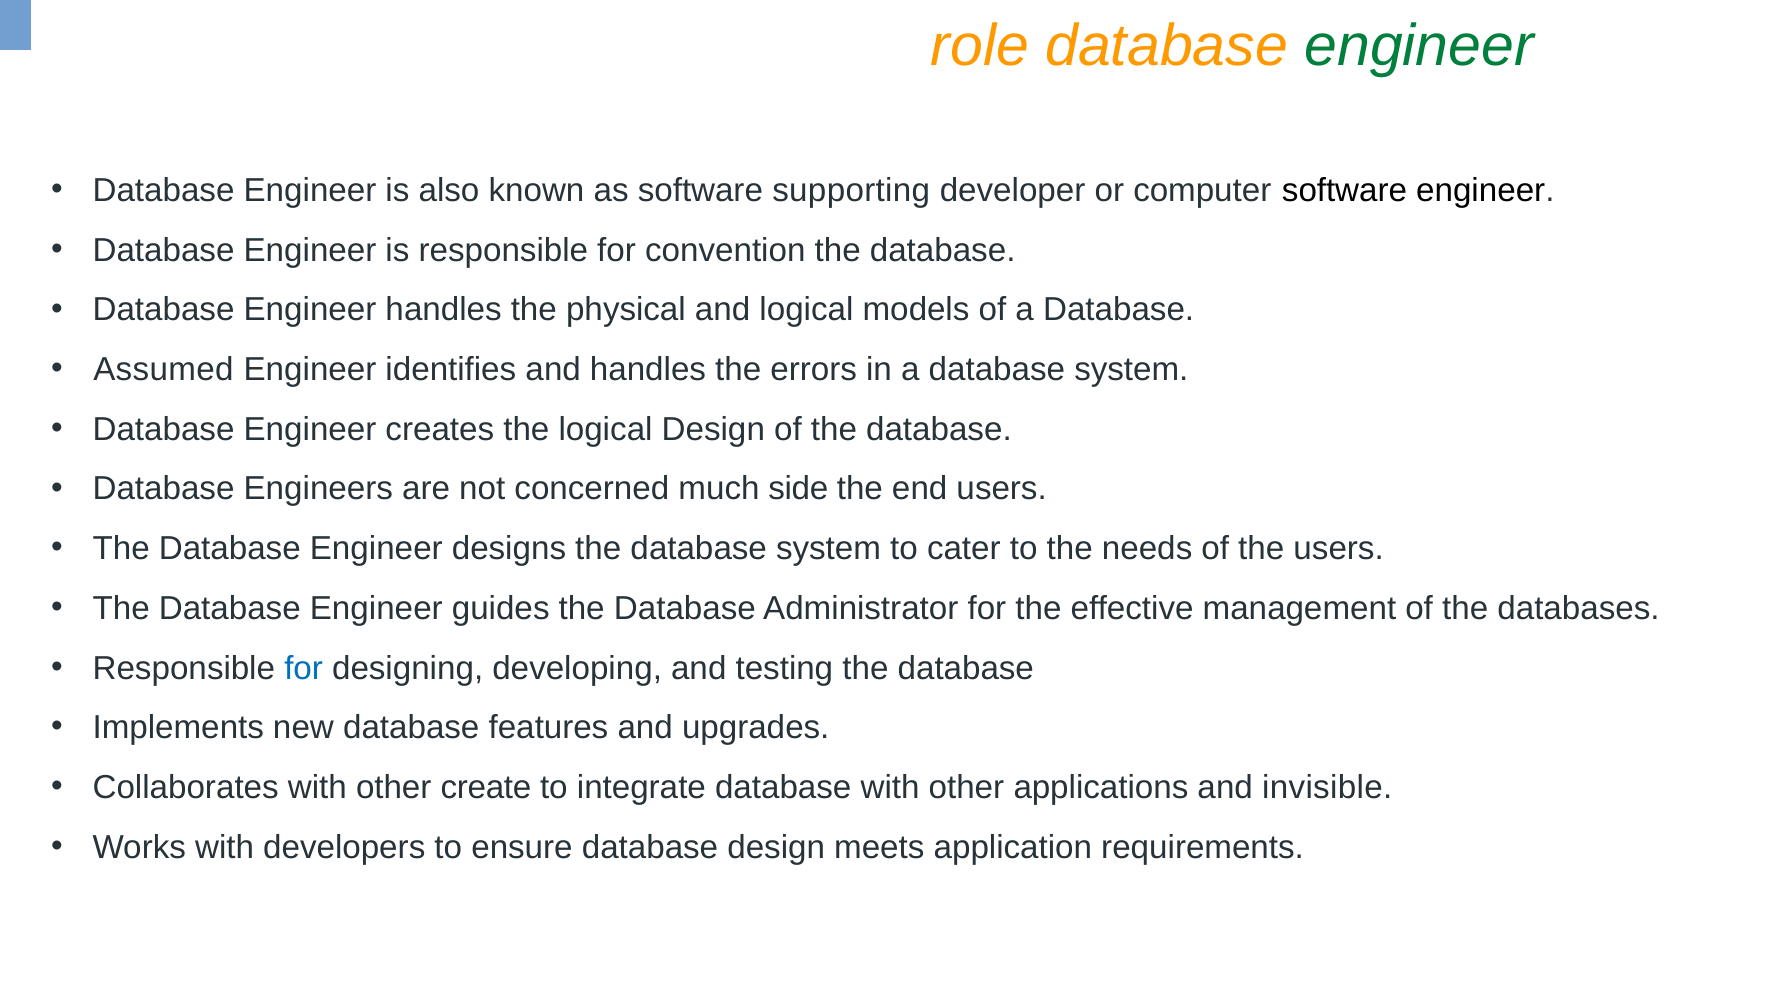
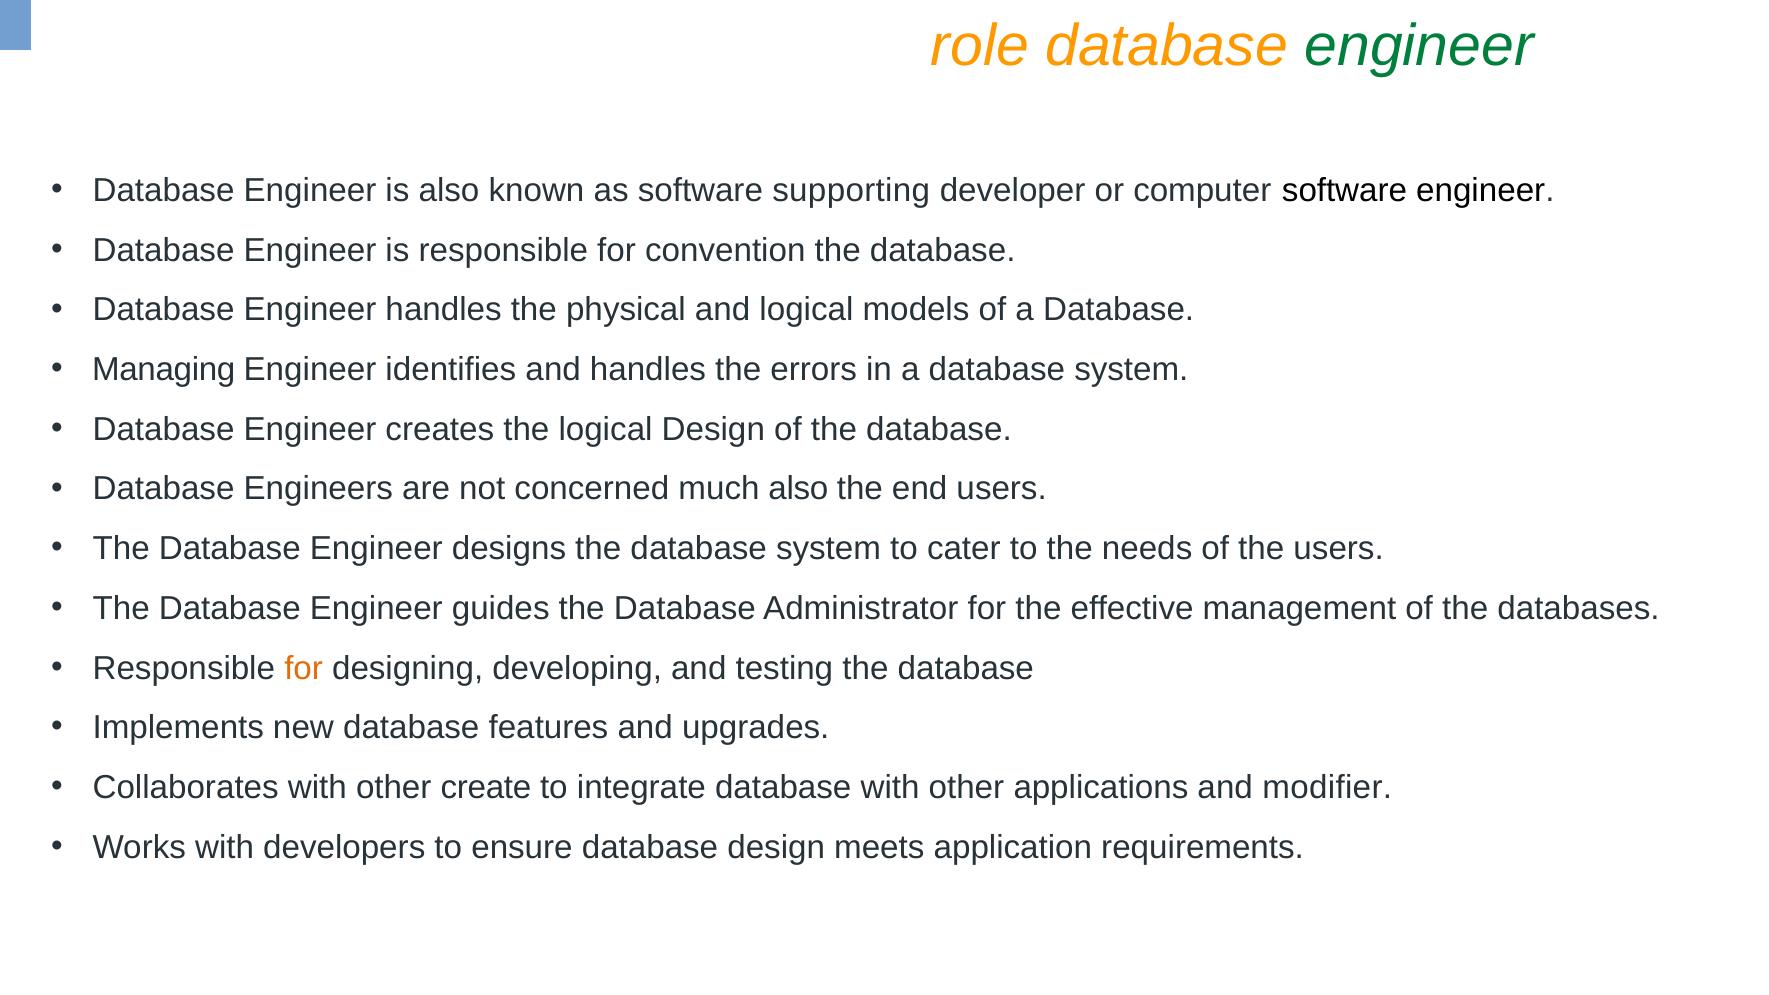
Assumed: Assumed -> Managing
much side: side -> also
for at (304, 668) colour: blue -> orange
invisible: invisible -> modifier
